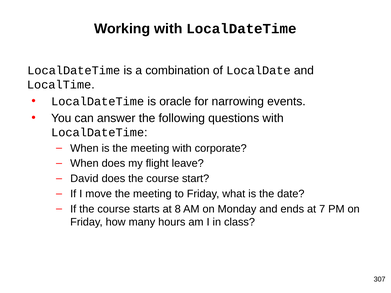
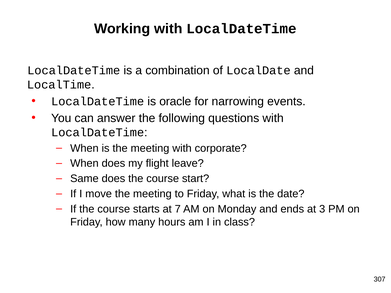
David: David -> Same
8: 8 -> 7
7: 7 -> 3
